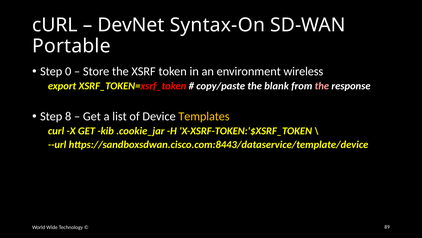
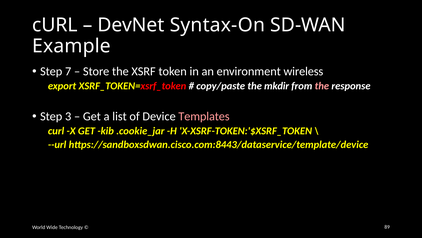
Portable: Portable -> Example
0: 0 -> 7
blank: blank -> mkdir
8: 8 -> 3
Templates colour: yellow -> pink
